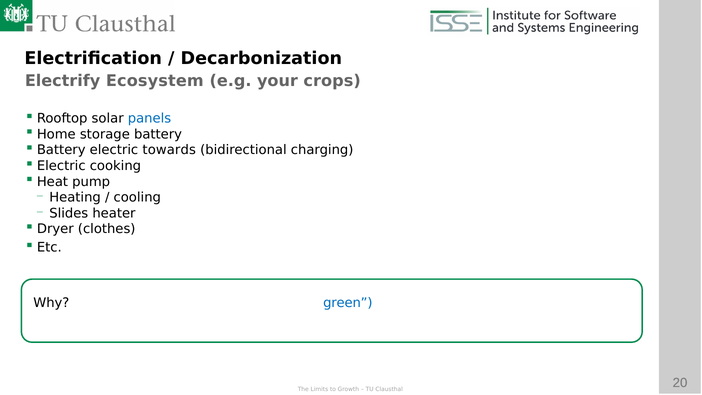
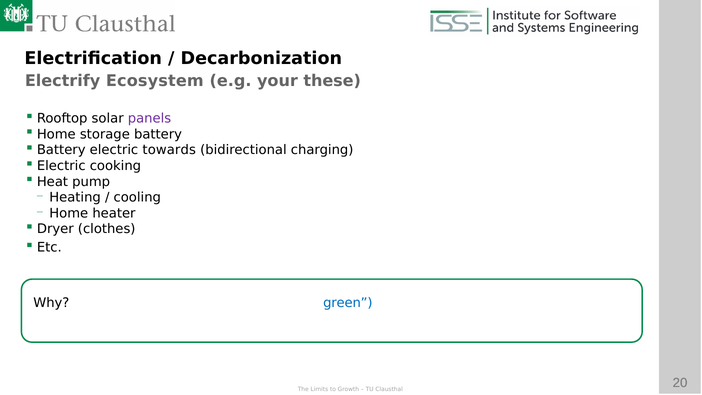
crops: crops -> these
panels colour: blue -> purple
Slides at (69, 213): Slides -> Home
